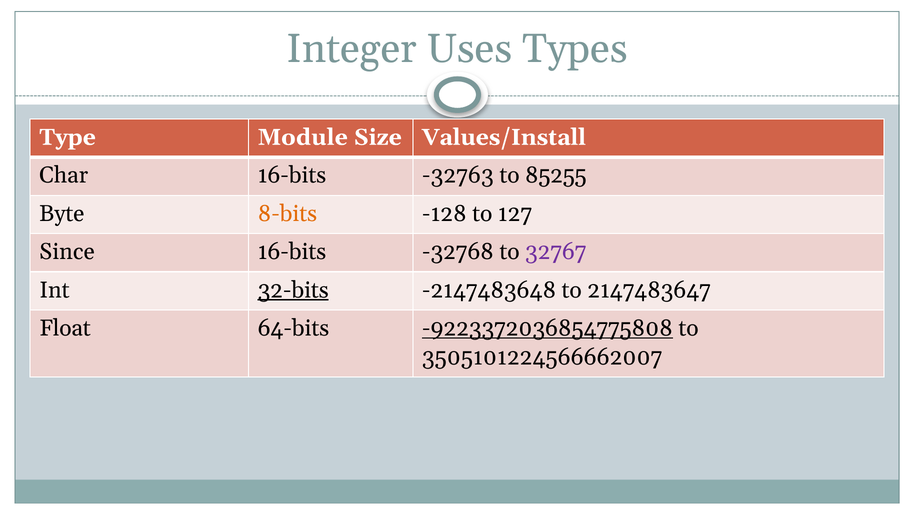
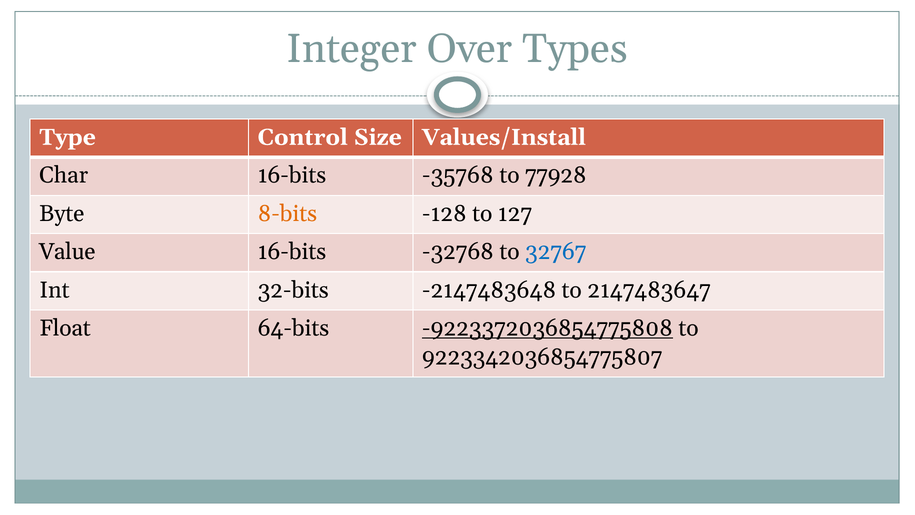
Uses: Uses -> Over
Module: Module -> Control
-32763: -32763 -> -35768
85255: 85255 -> 77928
Since: Since -> Value
32767 colour: purple -> blue
32-bits underline: present -> none
3505101224566662007: 3505101224566662007 -> 9223342036854775807
